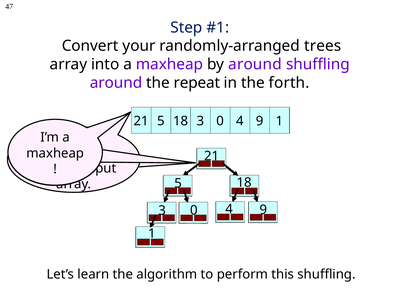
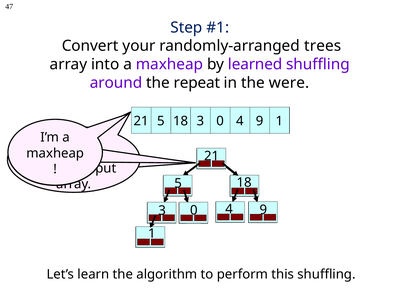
by around: around -> learned
forth: forth -> were
